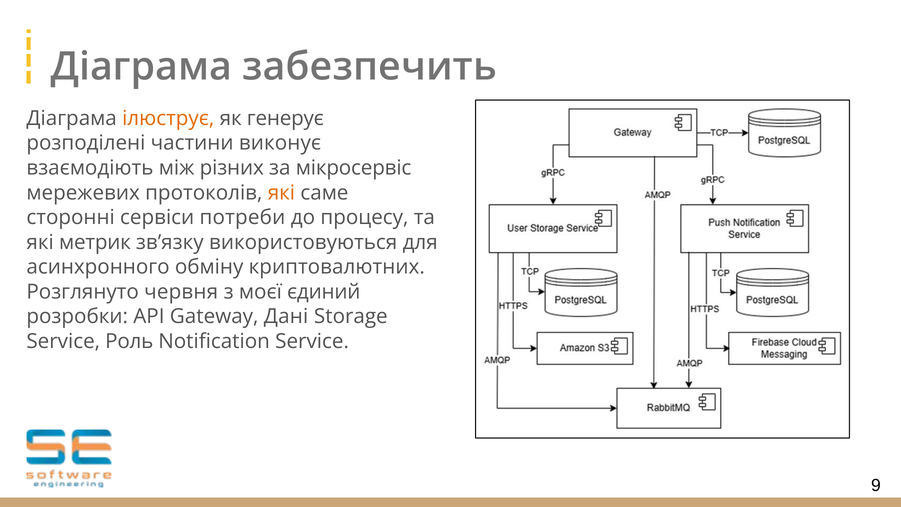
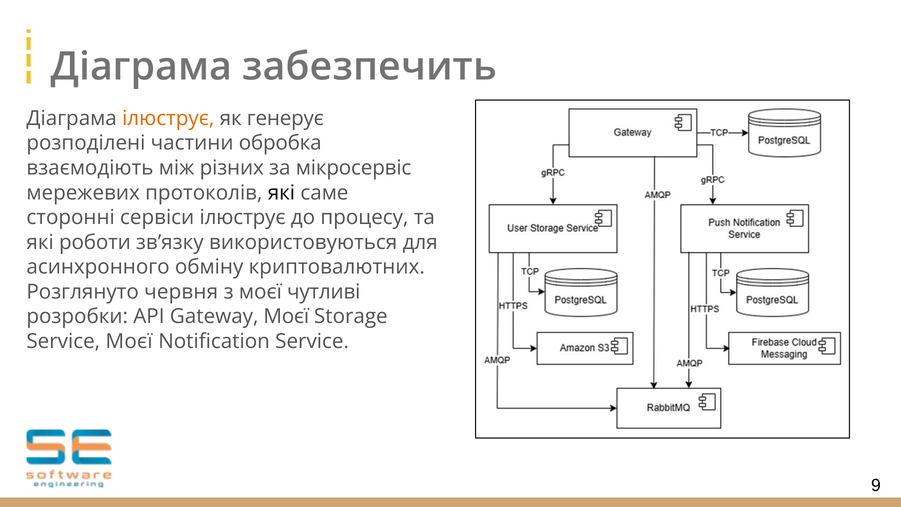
виконує: виконує -> обробка
які at (281, 193) colour: orange -> black
сервіси потреби: потреби -> ілюструє
метрик: метрик -> роботи
єдиний: єдиний -> чутливі
Gateway Дані: Дані -> Моєї
Service Роль: Роль -> Моєї
